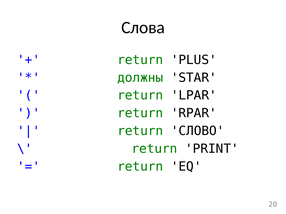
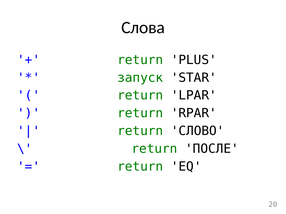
должны: должны -> запуск
PRINT: PRINT -> ПОСЛЕ
